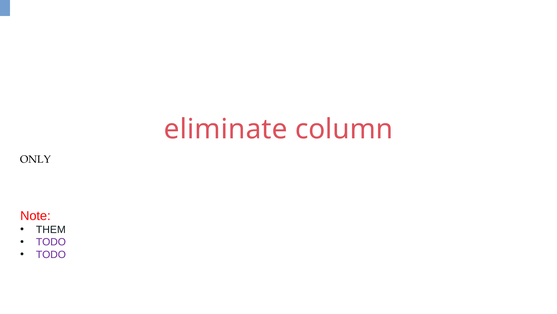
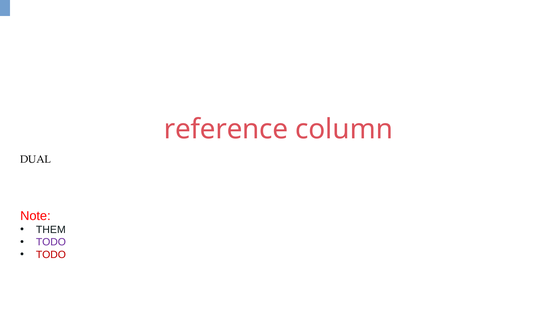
eliminate: eliminate -> reference
ONLY: ONLY -> DUAL
TODO at (51, 254) colour: purple -> red
